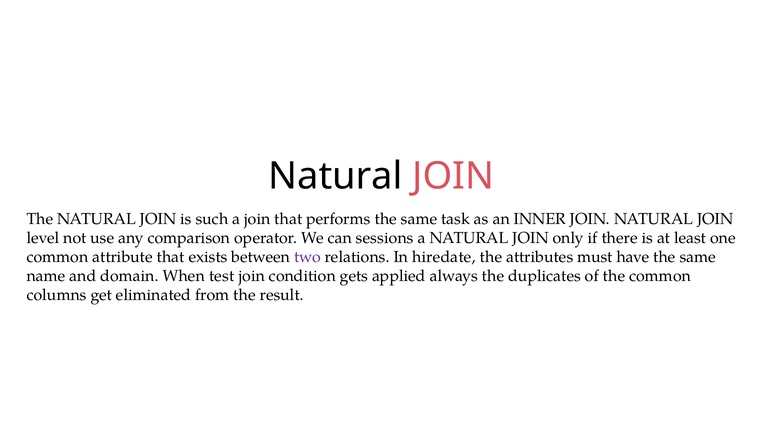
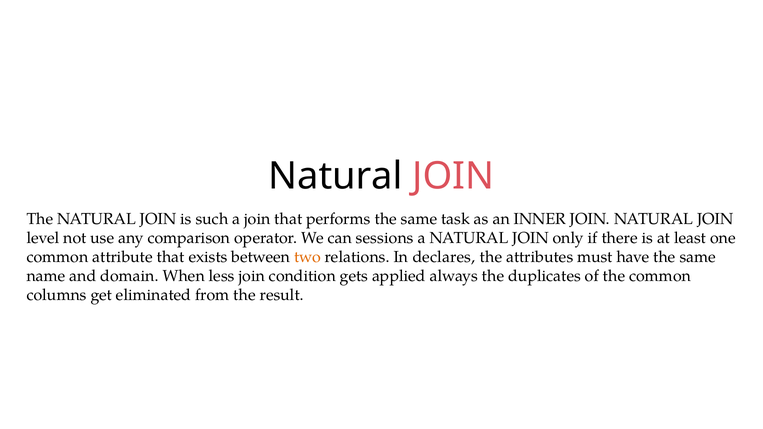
two colour: purple -> orange
hiredate: hiredate -> declares
test: test -> less
